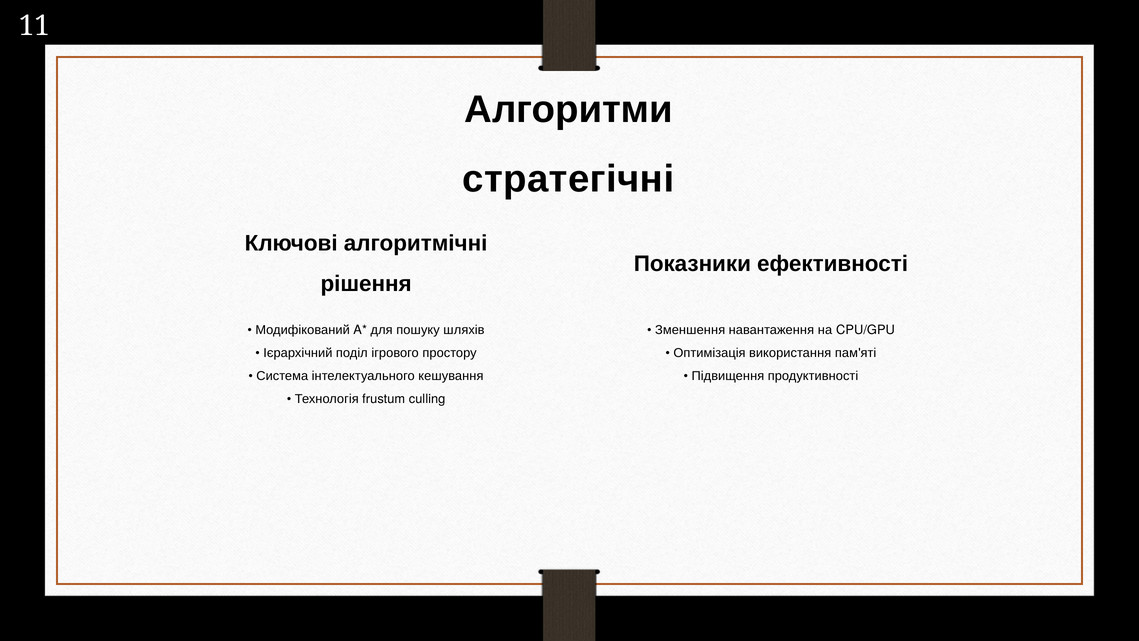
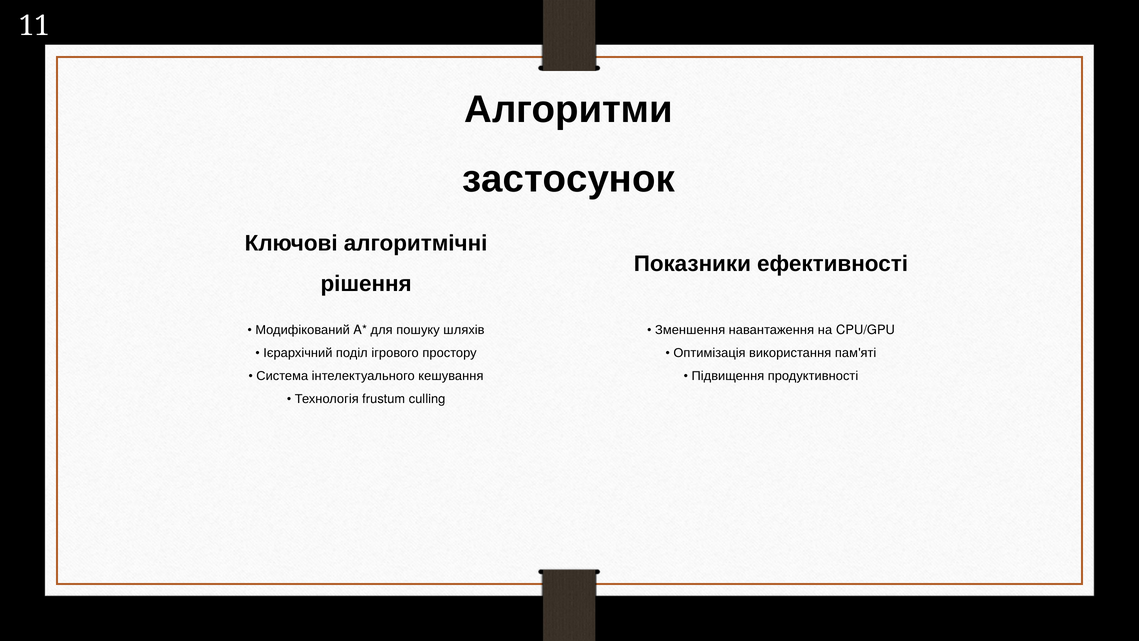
стратегічні: стратегічні -> застосунок
